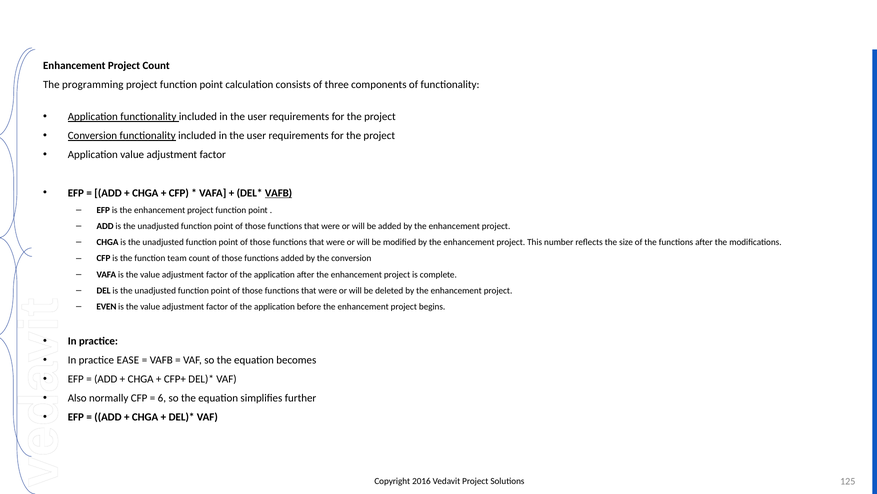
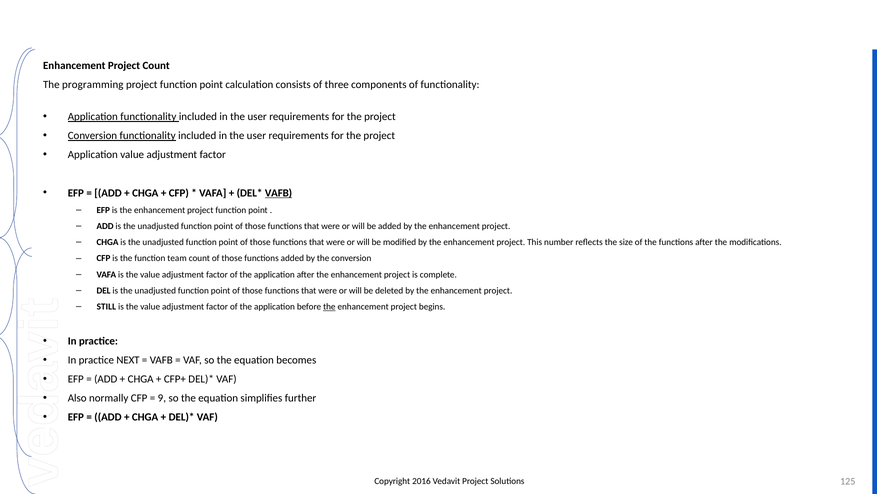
EVEN: EVEN -> STILL
the at (329, 306) underline: none -> present
EASE: EASE -> NEXT
6: 6 -> 9
